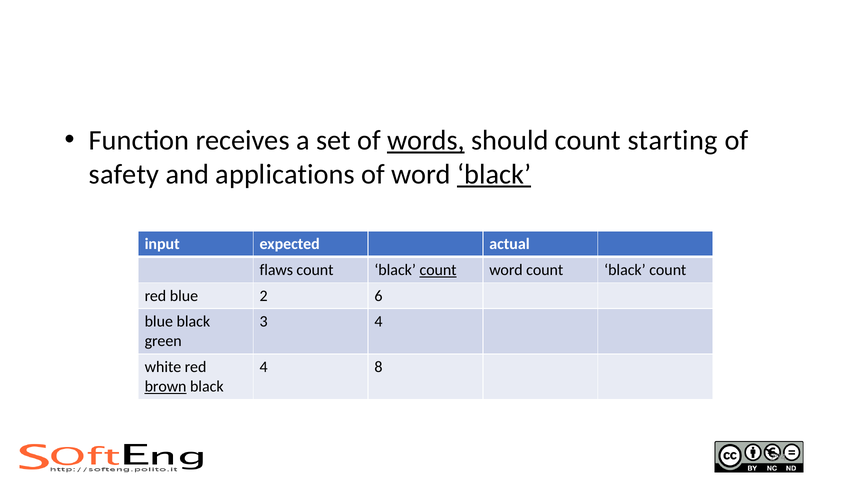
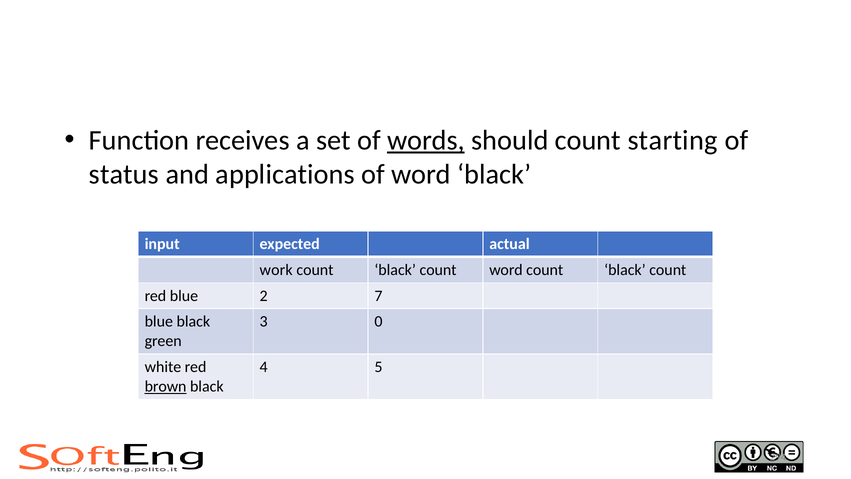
safety: safety -> status
black at (494, 174) underline: present -> none
flaws: flaws -> work
count at (438, 270) underline: present -> none
6: 6 -> 7
3 4: 4 -> 0
8: 8 -> 5
